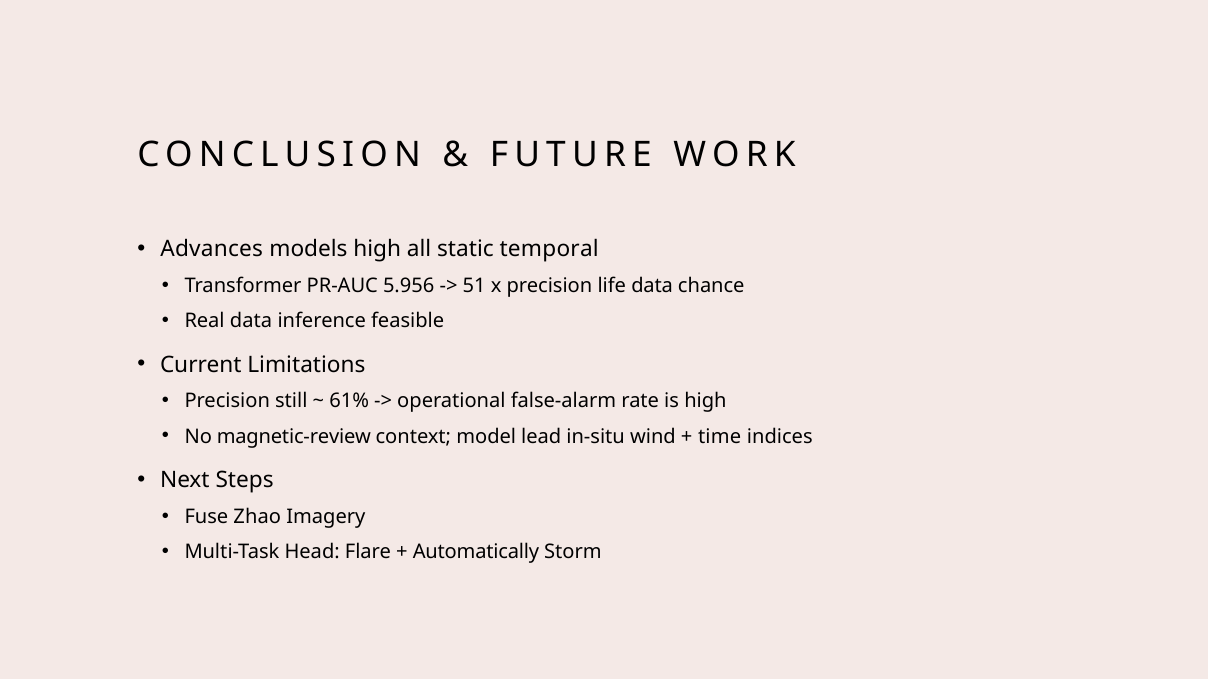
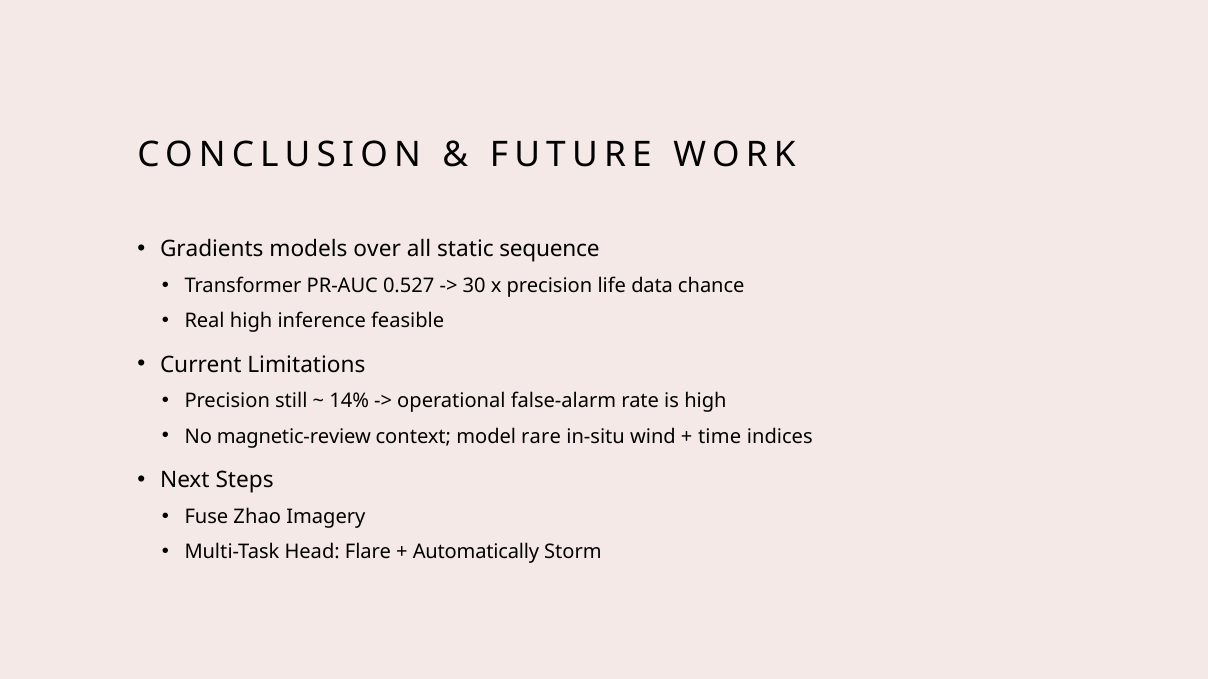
Advances: Advances -> Gradients
models high: high -> over
temporal: temporal -> sequence
5.956: 5.956 -> 0.527
51: 51 -> 30
Real data: data -> high
61%: 61% -> 14%
lead: lead -> rare
